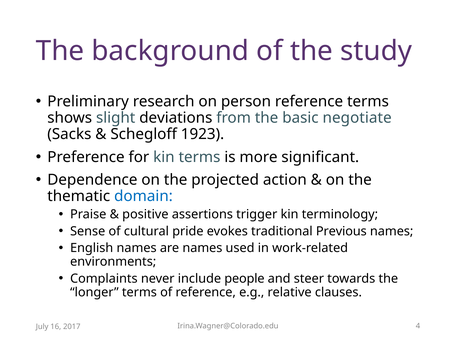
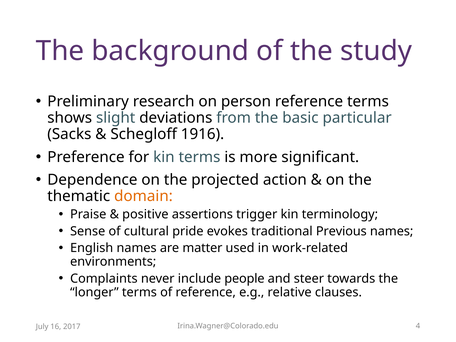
negotiate: negotiate -> particular
1923: 1923 -> 1916
domain colour: blue -> orange
are names: names -> matter
